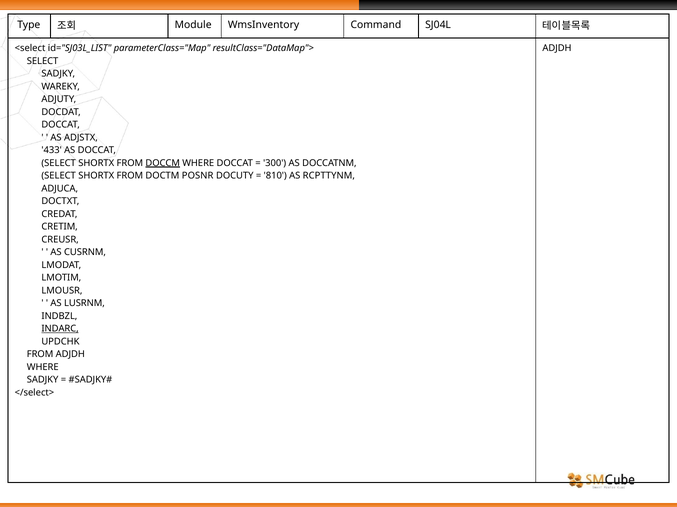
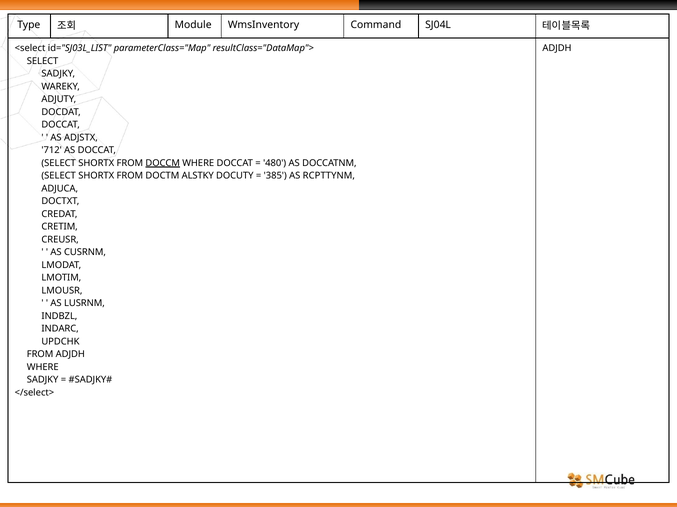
433: 433 -> 712
300: 300 -> 480
POSNR: POSNR -> ALSTKY
810: 810 -> 385
INDARC underline: present -> none
